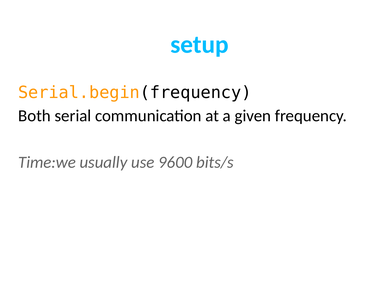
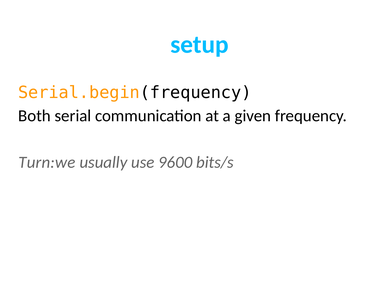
Time:we: Time:we -> Turn:we
